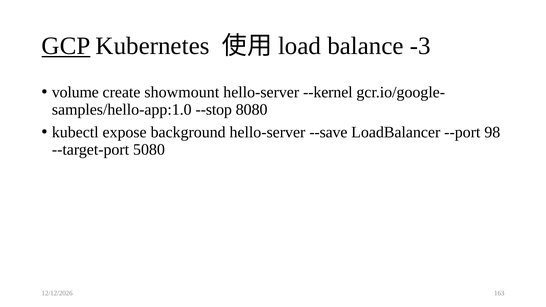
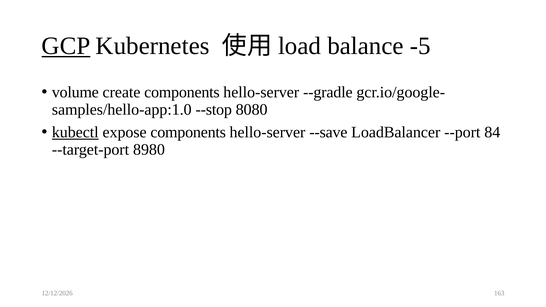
-3: -3 -> -5
create showmount: showmount -> components
--kernel: --kernel -> --gradle
kubectl underline: none -> present
expose background: background -> components
98: 98 -> 84
5080: 5080 -> 8980
